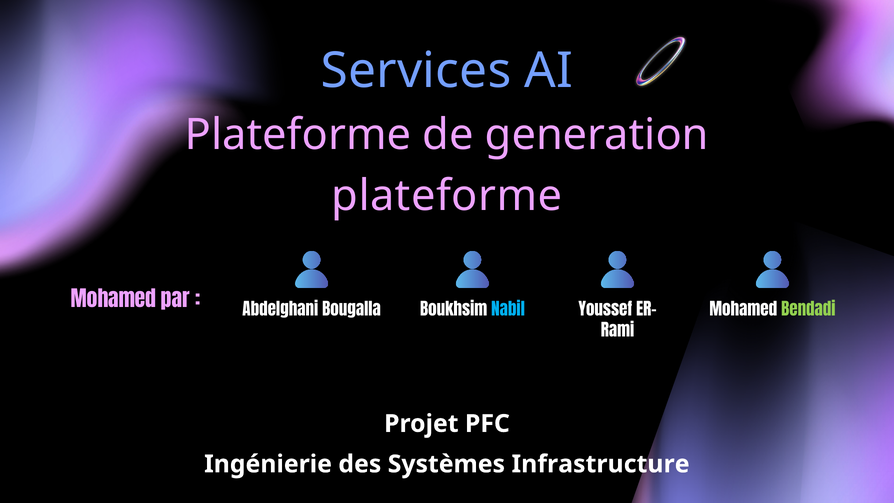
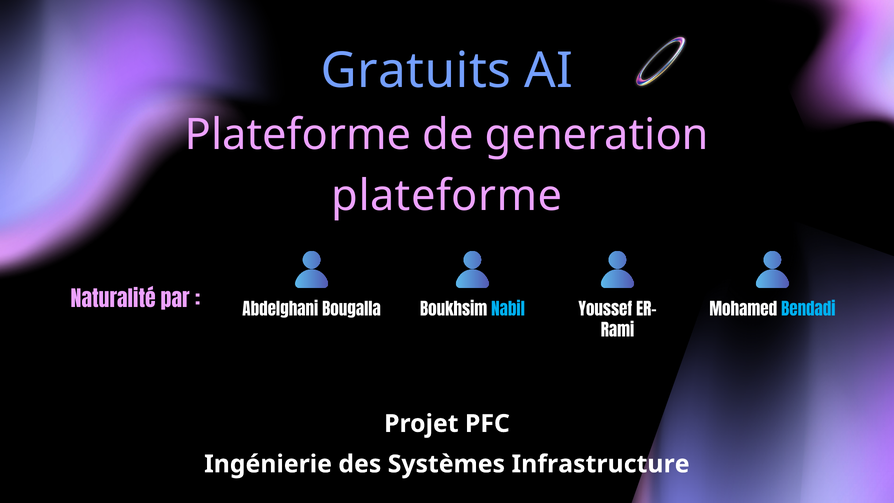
Services: Services -> Gratuits
Mohamed at (114, 300): Mohamed -> Naturalité
Bendadi colour: light green -> light blue
